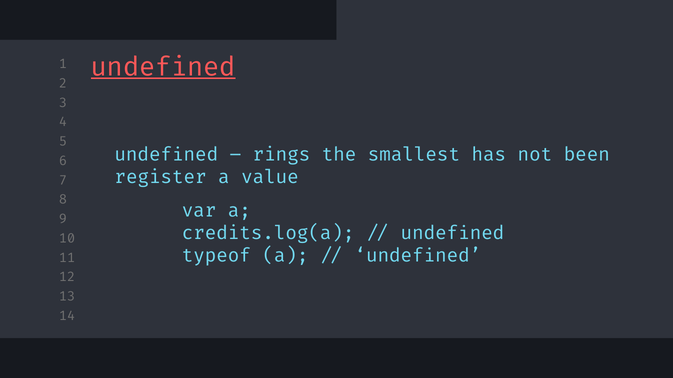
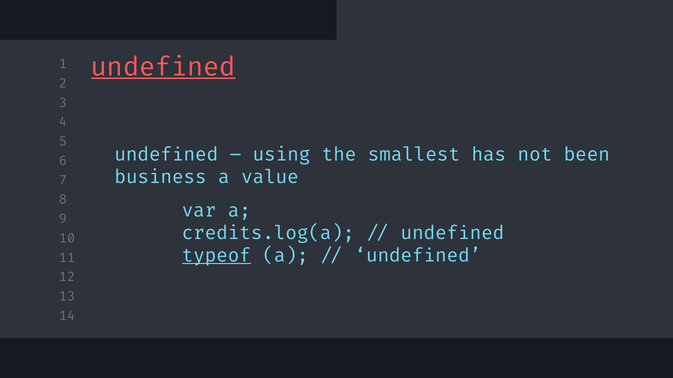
rings: rings -> using
register: register -> business
typeof underline: none -> present
